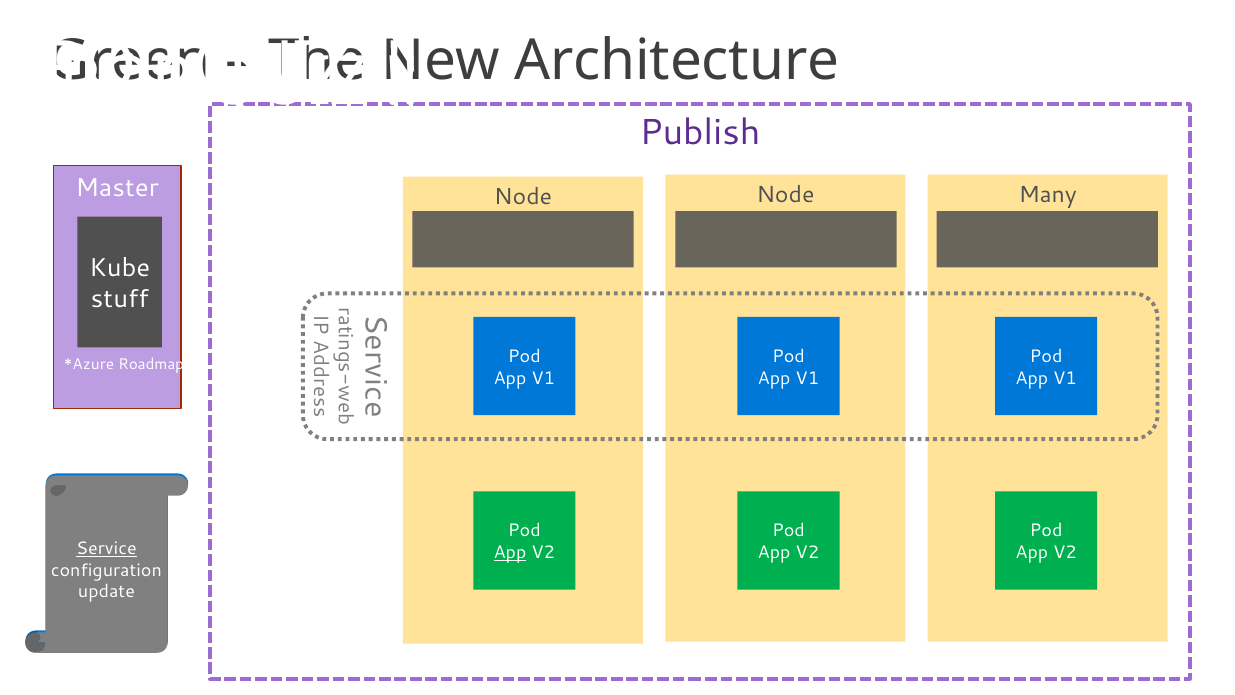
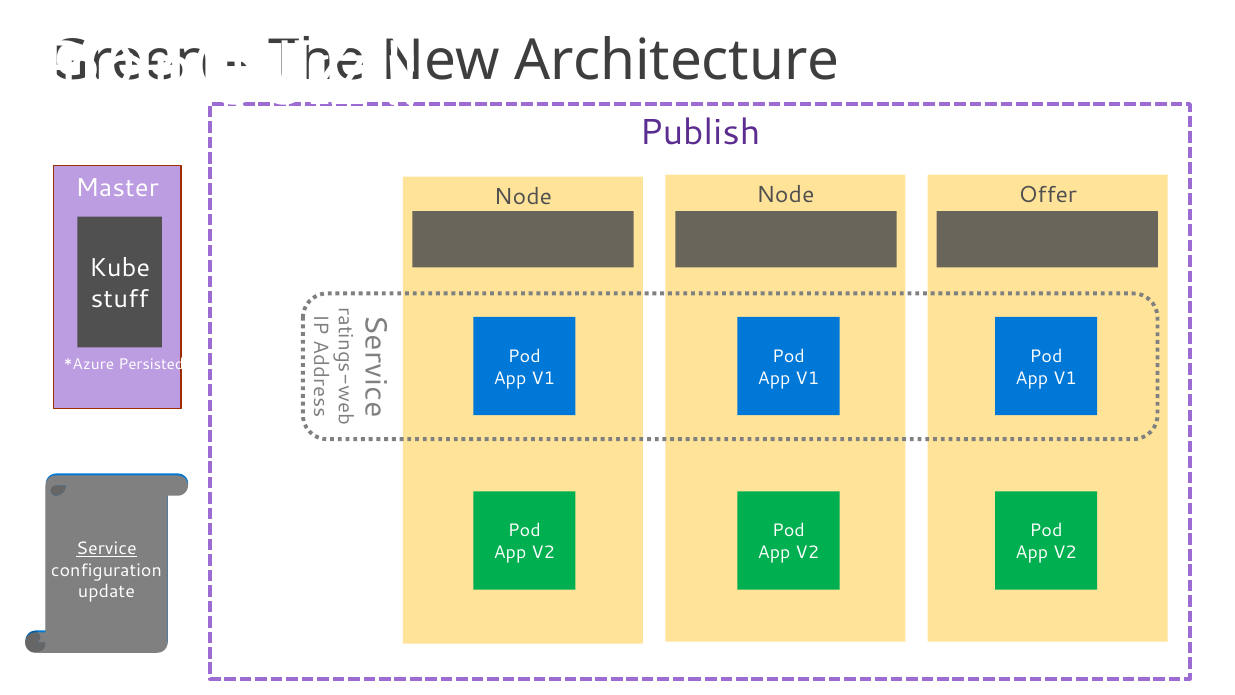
Many: Many -> Offer
Roadmap: Roadmap -> Persisted
App at (510, 552) underline: present -> none
